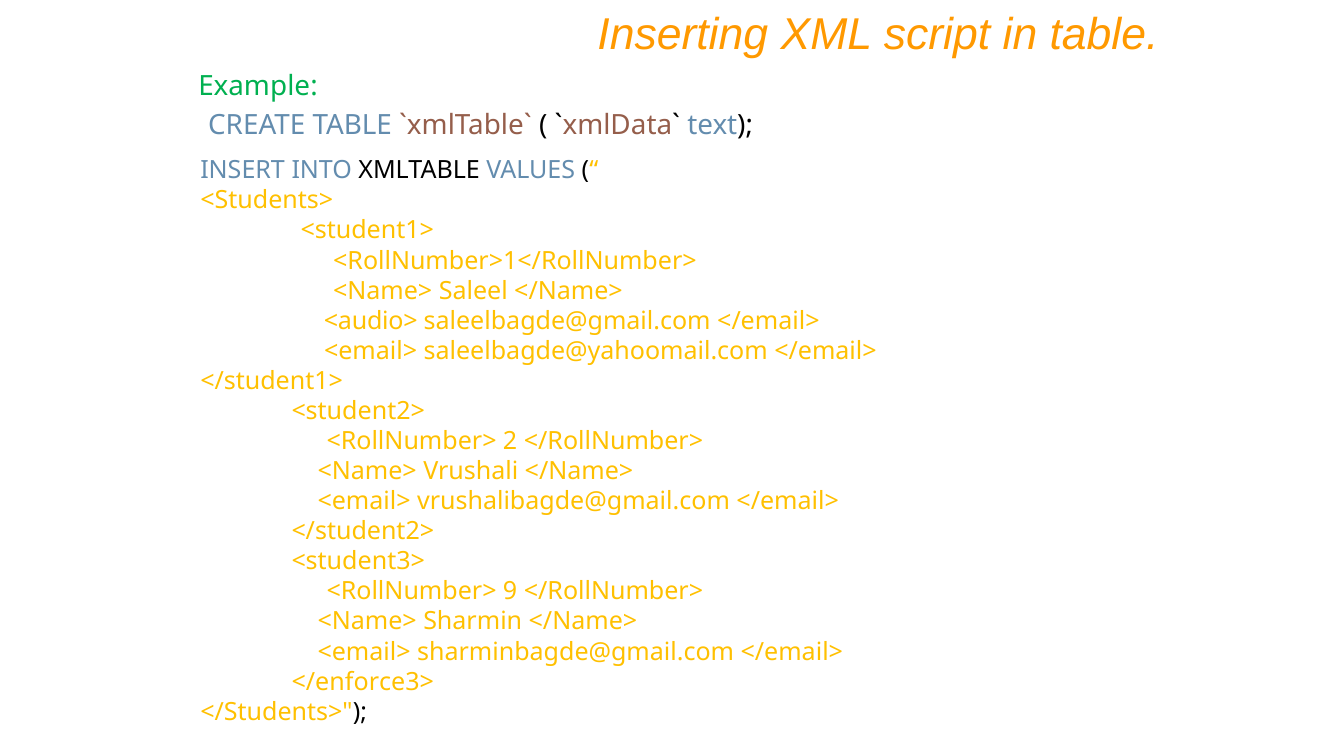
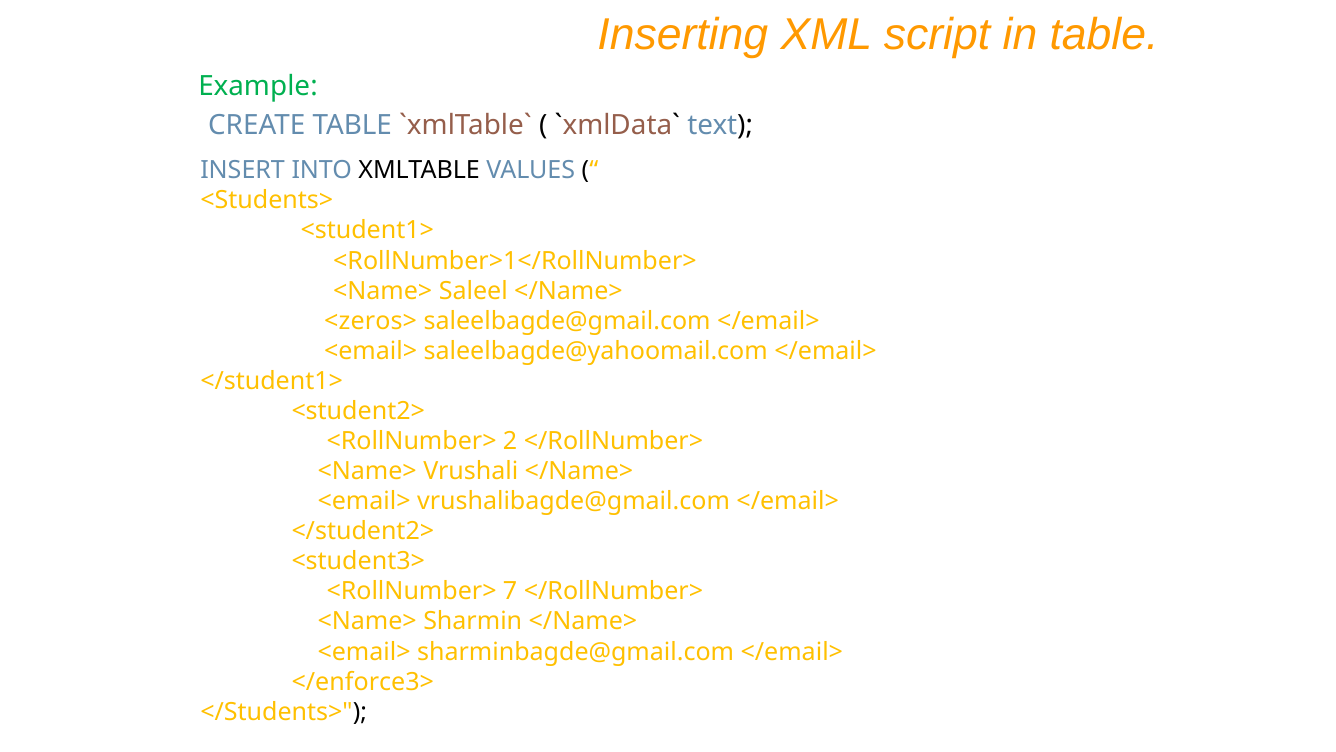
<audio>: <audio> -> <zeros>
9: 9 -> 7
